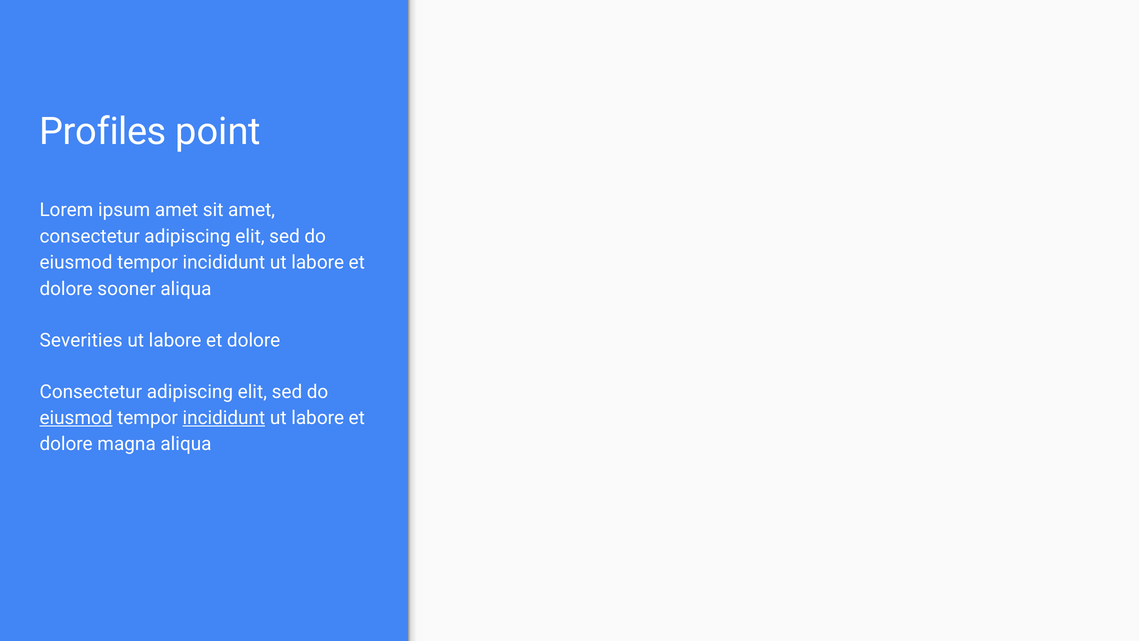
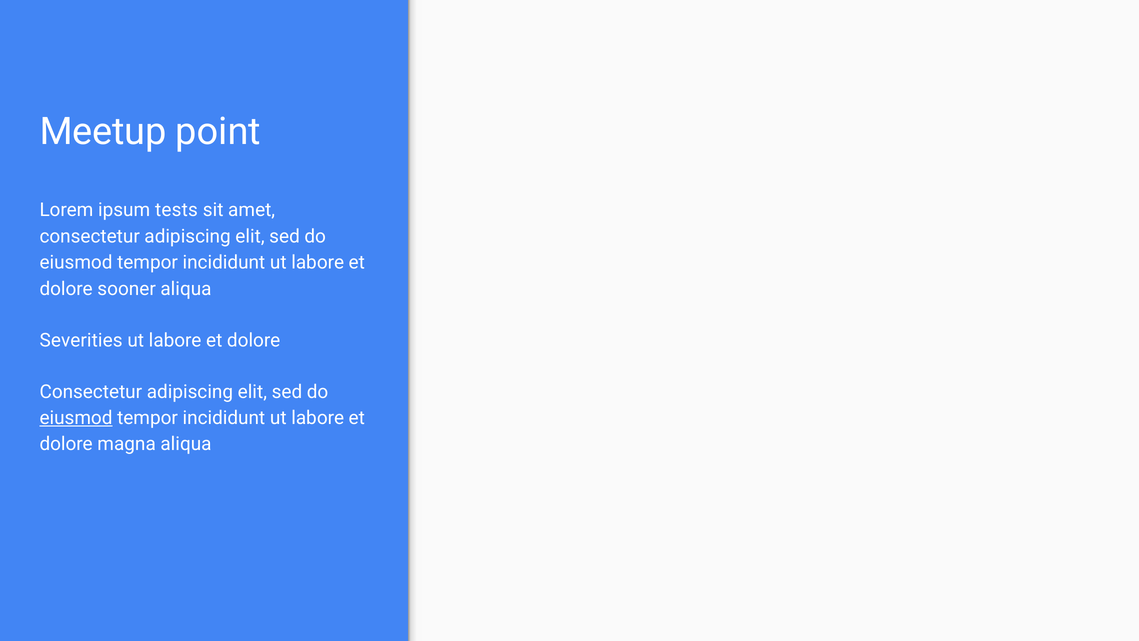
Profiles: Profiles -> Meetup
ipsum amet: amet -> tests
incididunt at (224, 418) underline: present -> none
